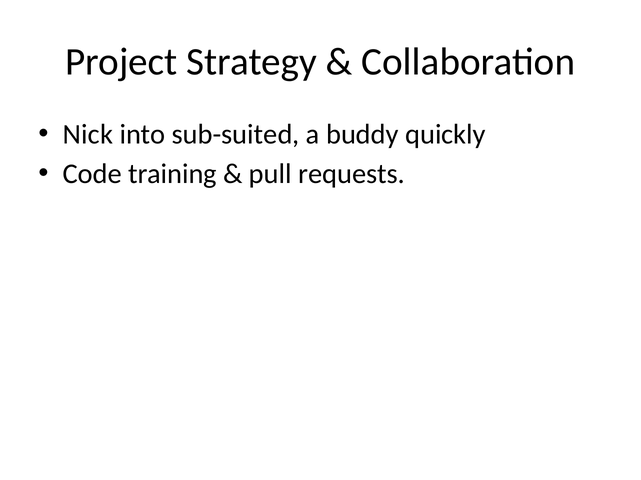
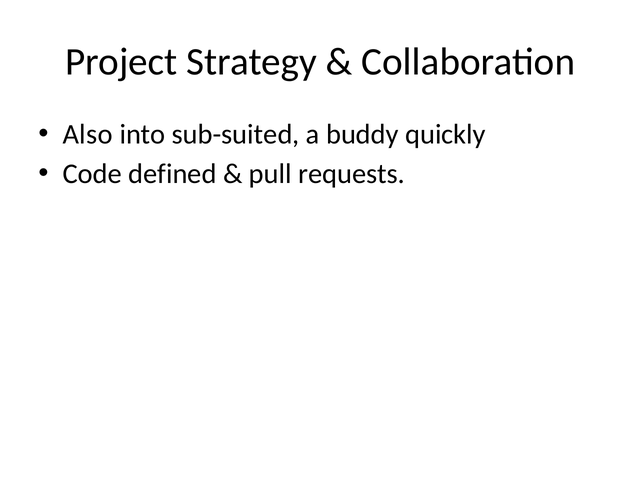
Nick: Nick -> Also
training: training -> defined
